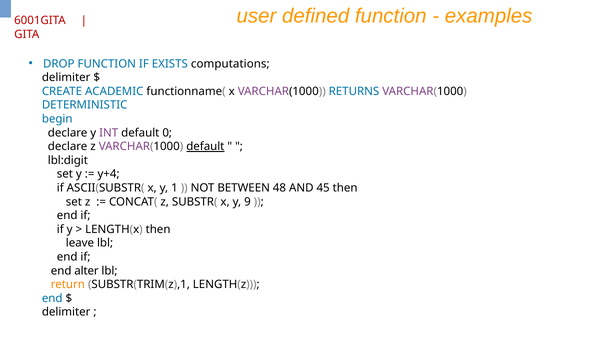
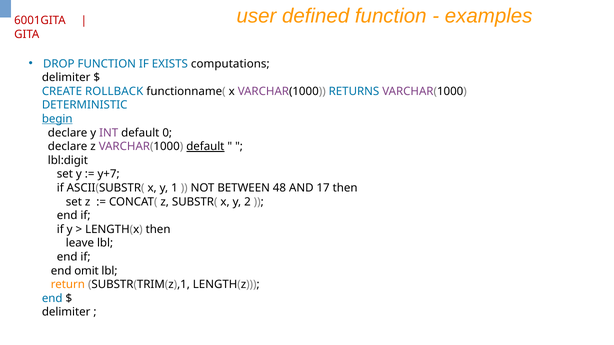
ACADEMIC: ACADEMIC -> ROLLBACK
begin underline: none -> present
y+4: y+4 -> y+7
45: 45 -> 17
9: 9 -> 2
alter: alter -> omit
